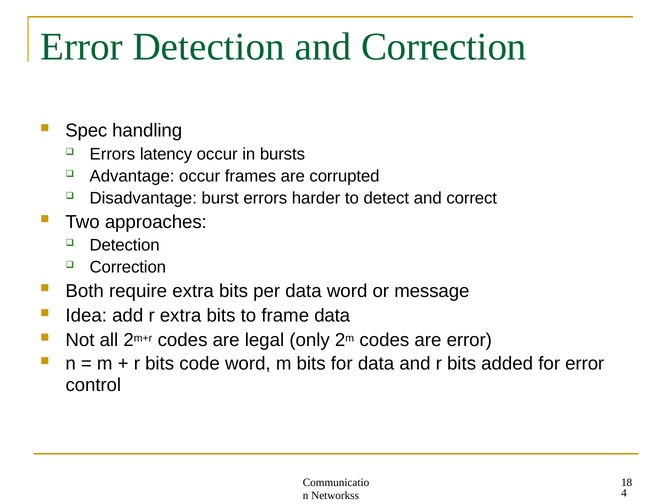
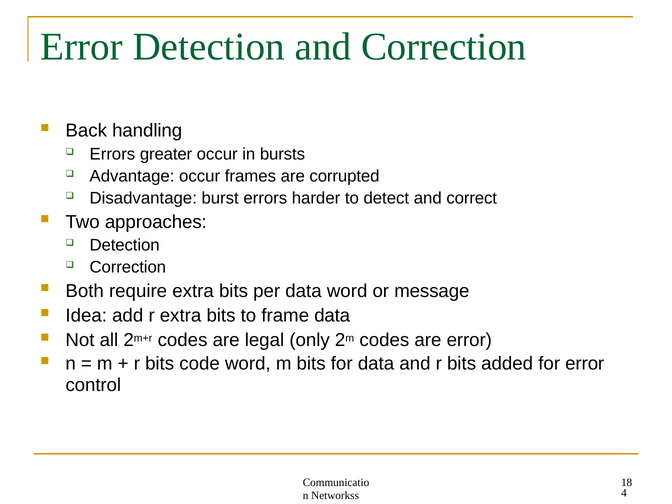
Spec: Spec -> Back
latency: latency -> greater
